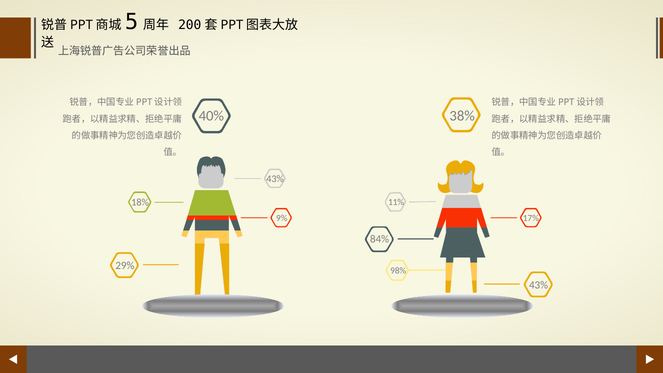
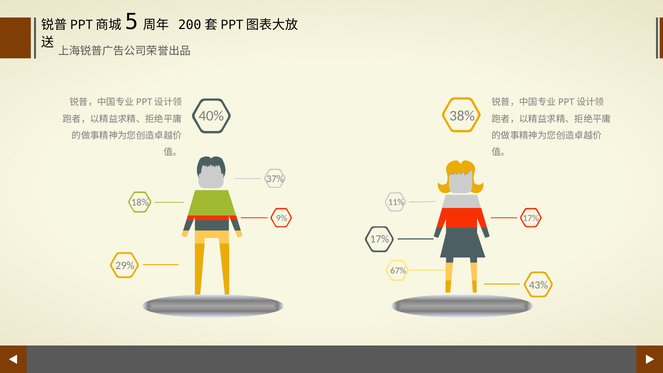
43% at (275, 179): 43% -> 37%
84% at (380, 239): 84% -> 17%
98%: 98% -> 67%
